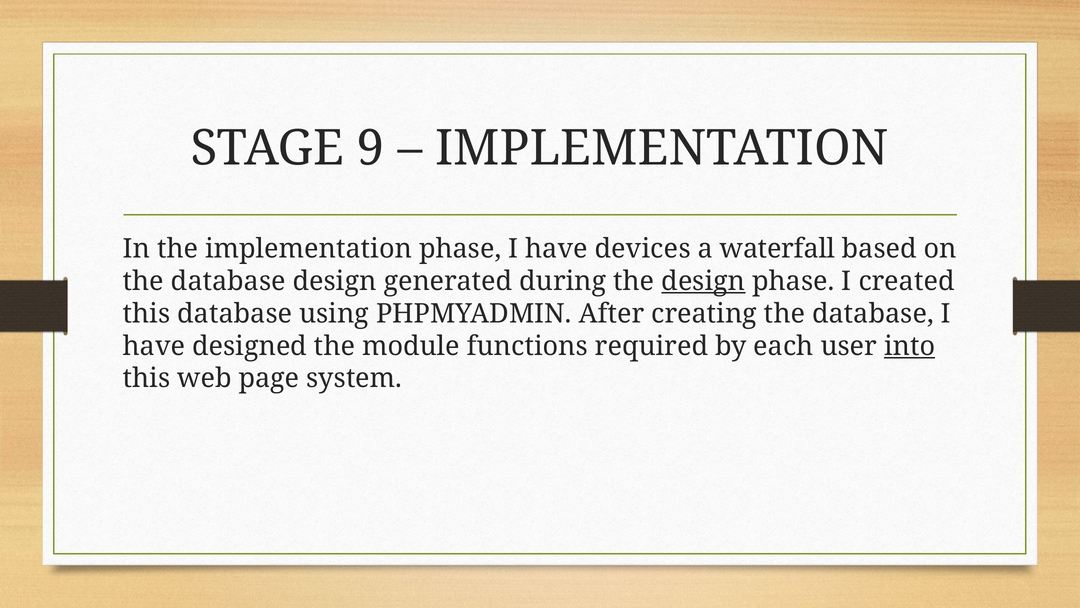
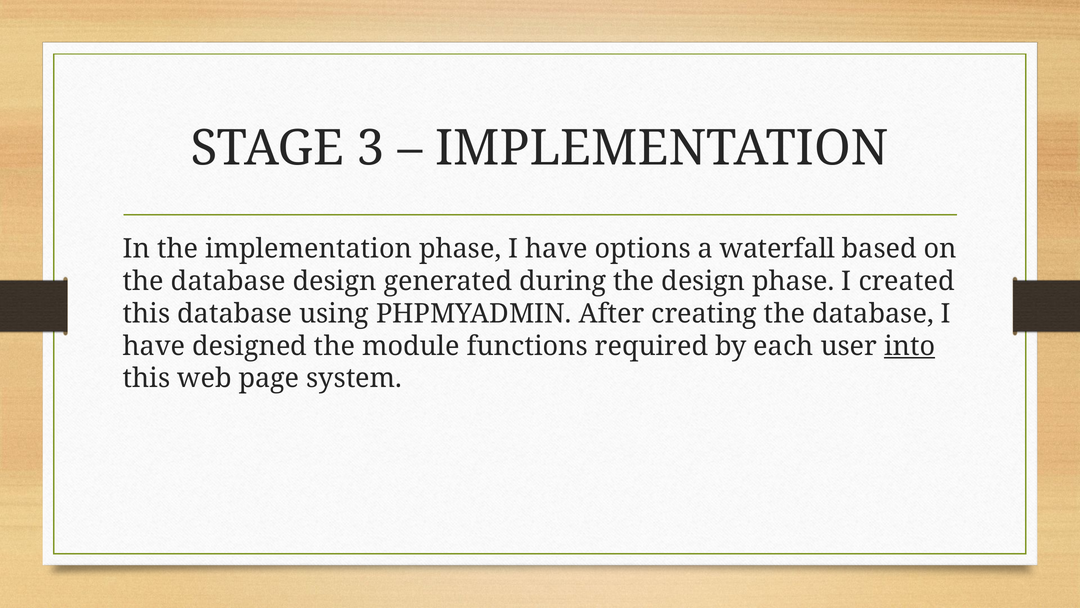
9: 9 -> 3
devices: devices -> options
design at (703, 281) underline: present -> none
